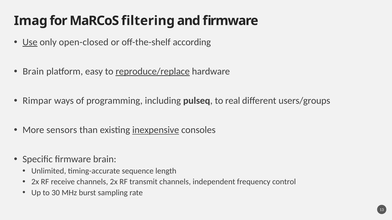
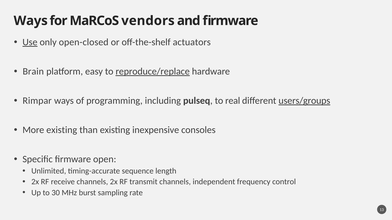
Imag at (31, 21): Imag -> Ways
filtering: filtering -> vendors
according: according -> actuators
users/groups underline: none -> present
More sensors: sensors -> existing
inexpensive underline: present -> none
firmware brain: brain -> open
